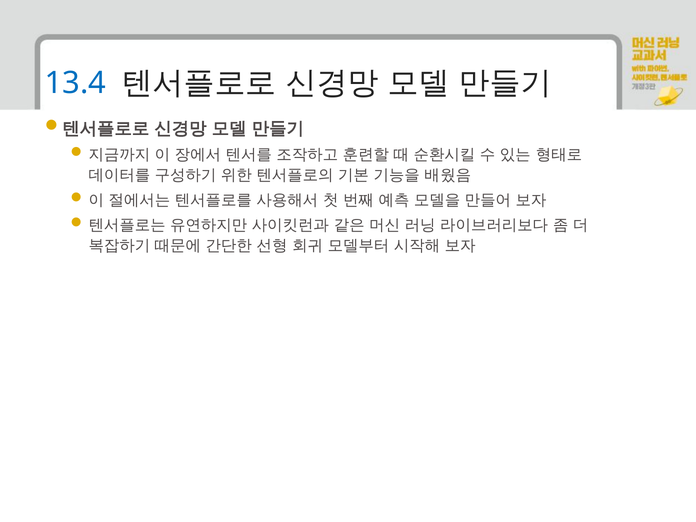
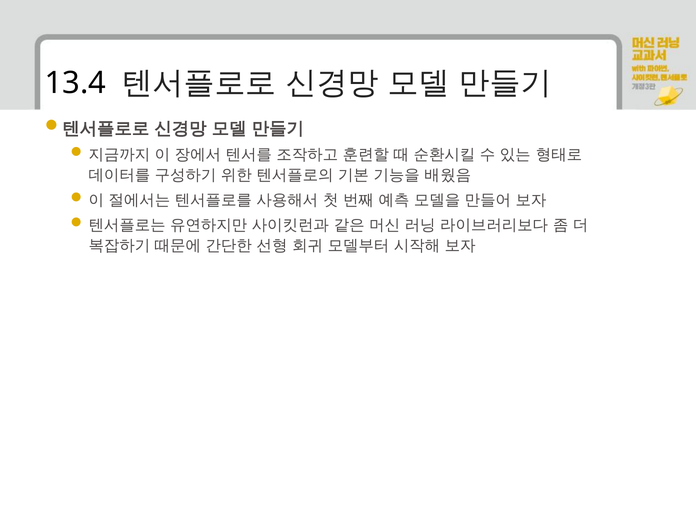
13.4 colour: blue -> black
